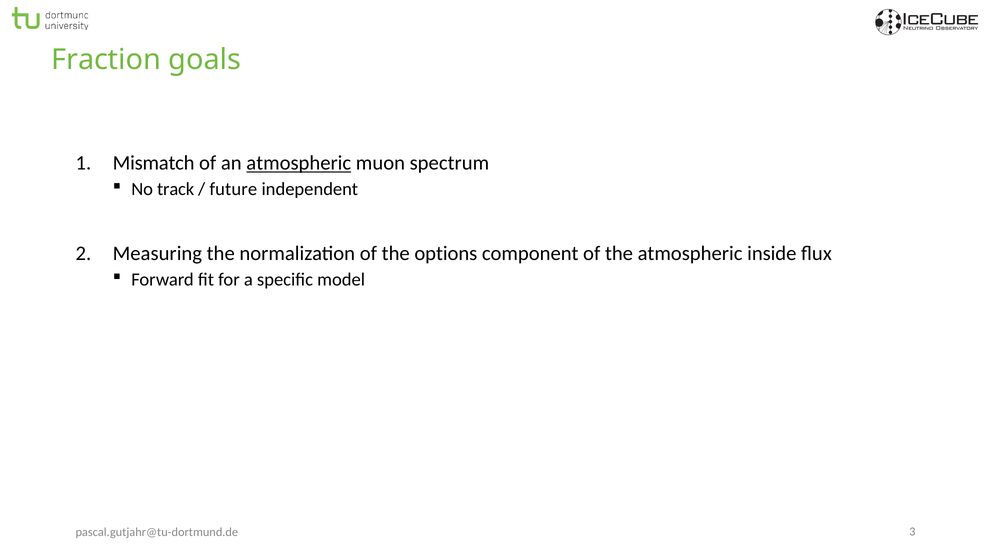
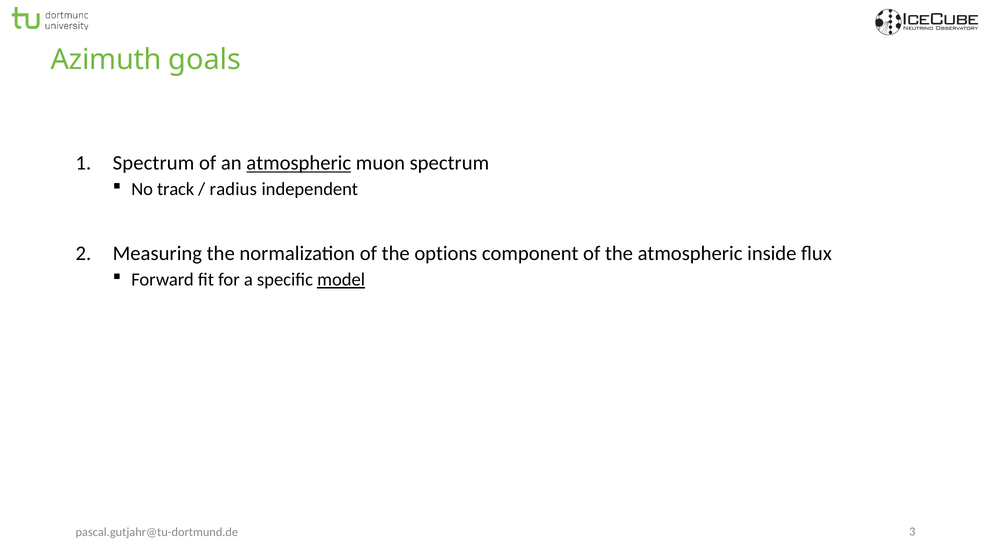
Fraction: Fraction -> Azimuth
Mismatch at (154, 163): Mismatch -> Spectrum
future: future -> radius
model underline: none -> present
